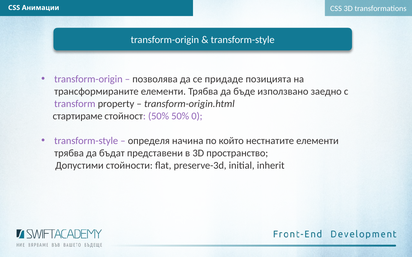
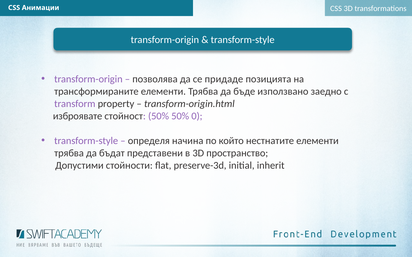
стартираме: стартираме -> изброявате
